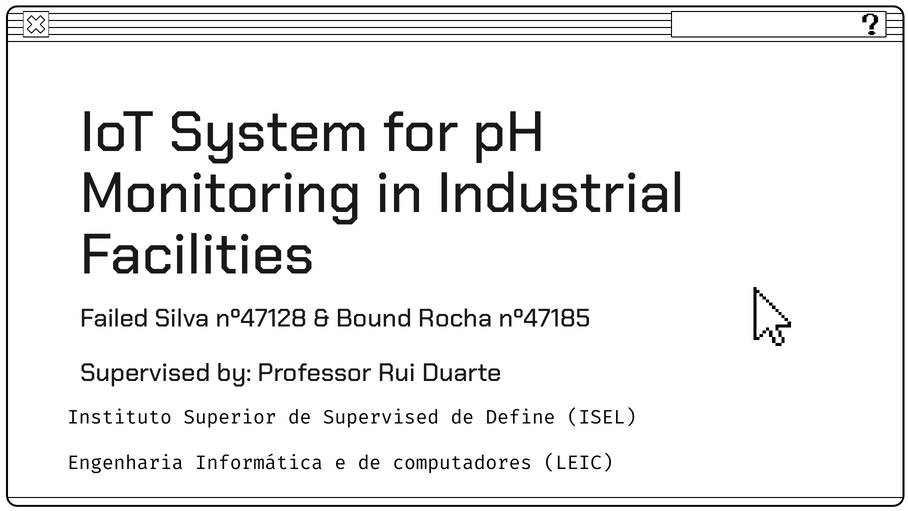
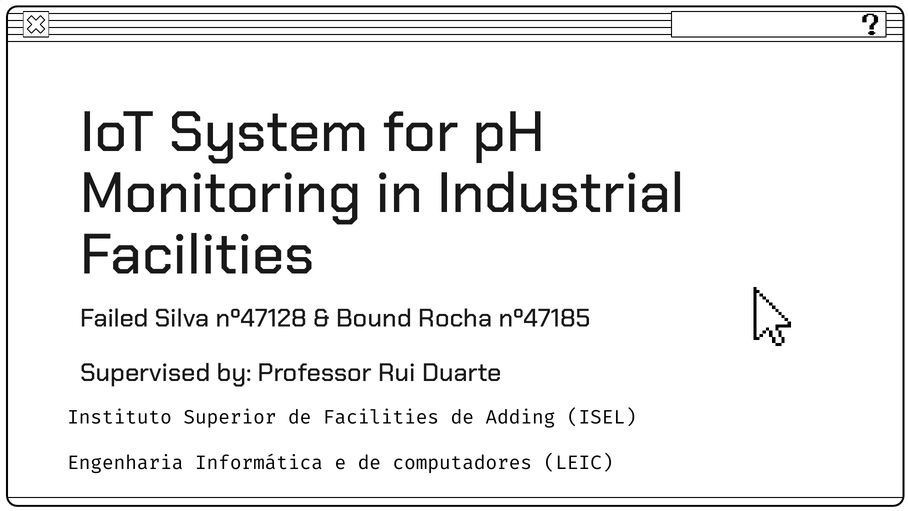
de Supervised: Supervised -> Facilities
Define: Define -> Adding
